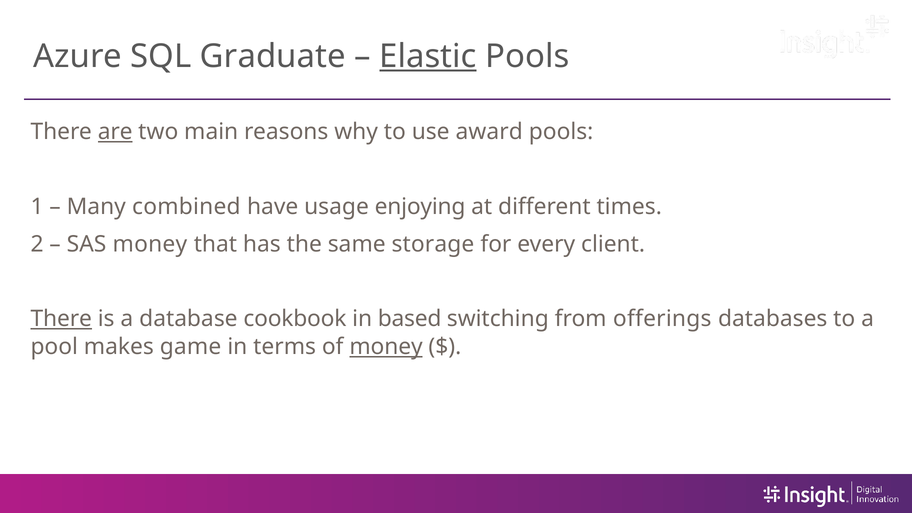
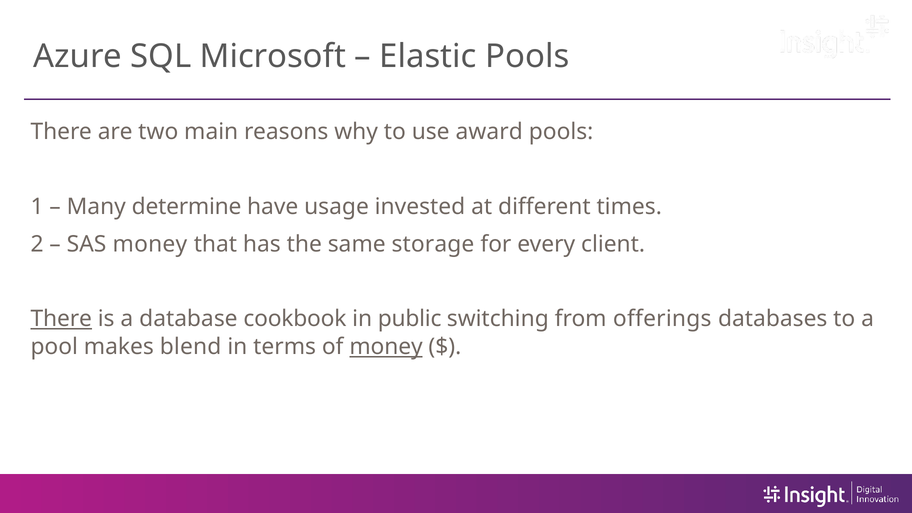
Graduate: Graduate -> Microsoft
Elastic underline: present -> none
are underline: present -> none
combined: combined -> determine
enjoying: enjoying -> invested
based: based -> public
game: game -> blend
